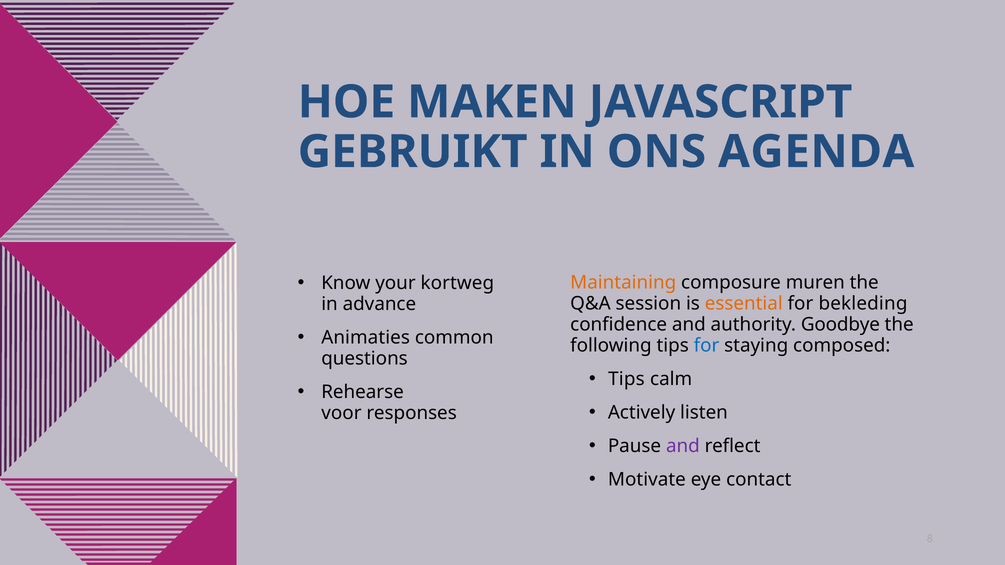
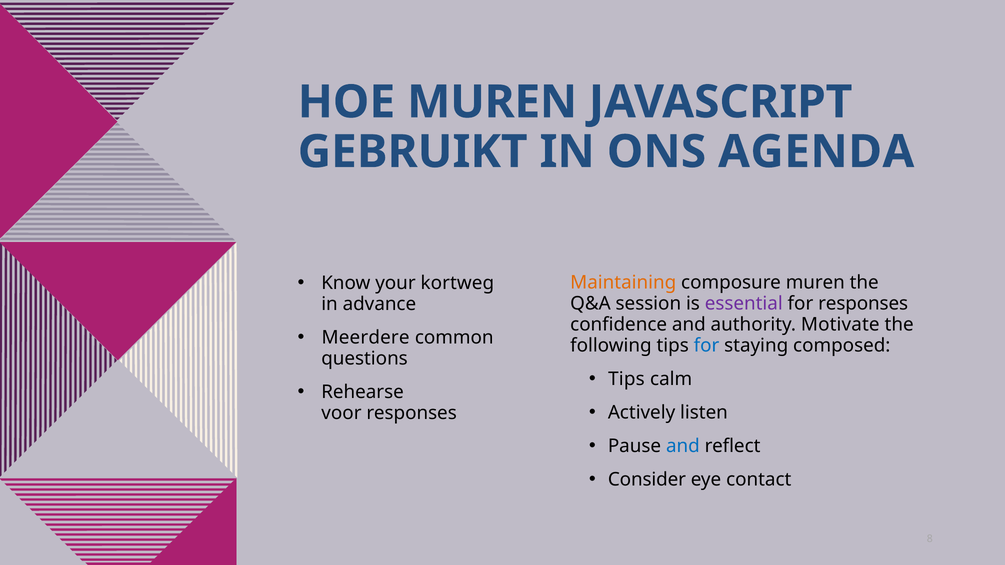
HOE MAKEN: MAKEN -> MUREN
essential colour: orange -> purple
for bekleding: bekleding -> responses
Goodbye: Goodbye -> Motivate
Animaties: Animaties -> Meerdere
and at (683, 446) colour: purple -> blue
Motivate: Motivate -> Consider
